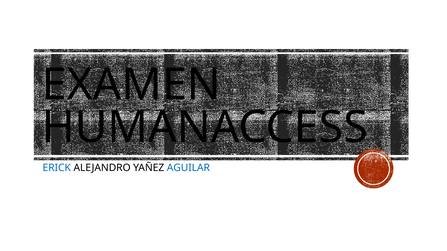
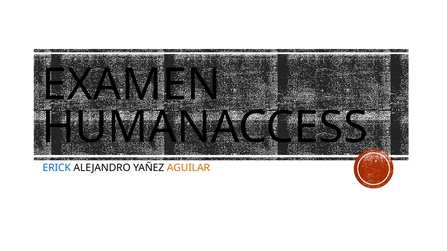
AGUILAR colour: blue -> orange
